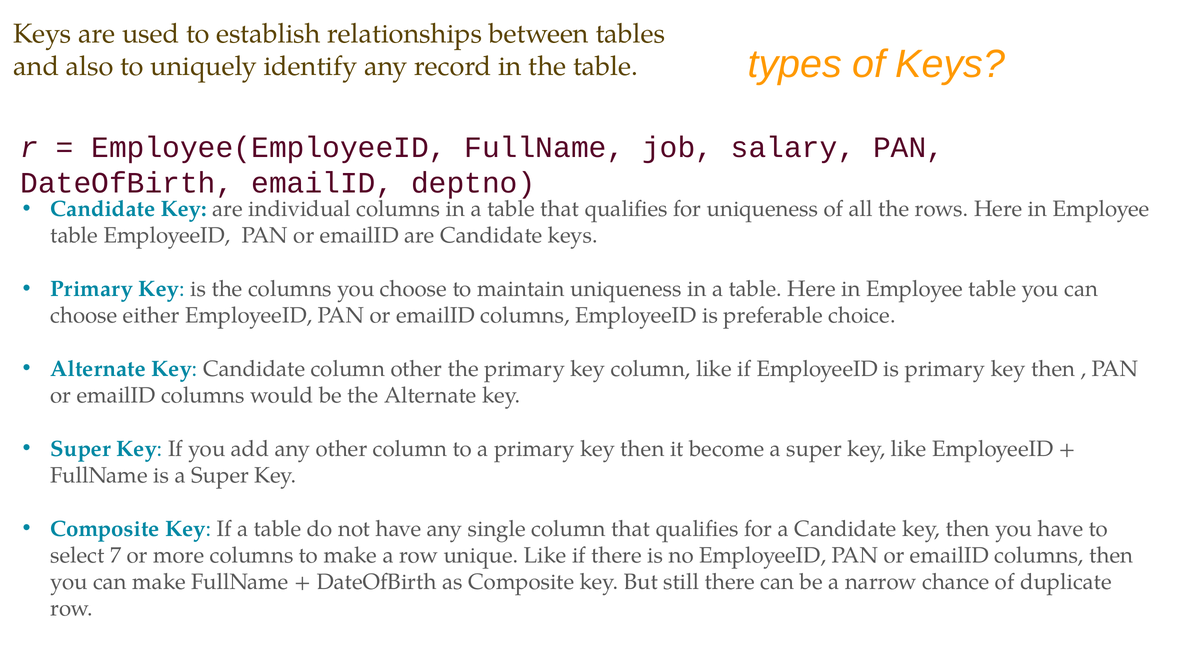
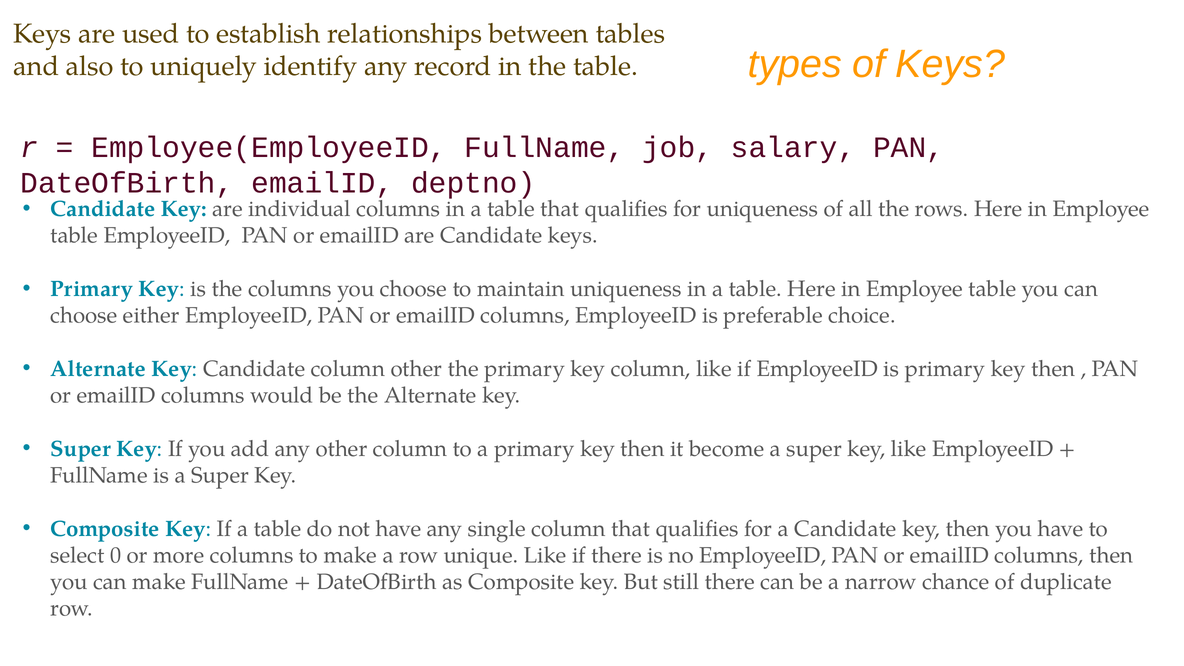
7: 7 -> 0
